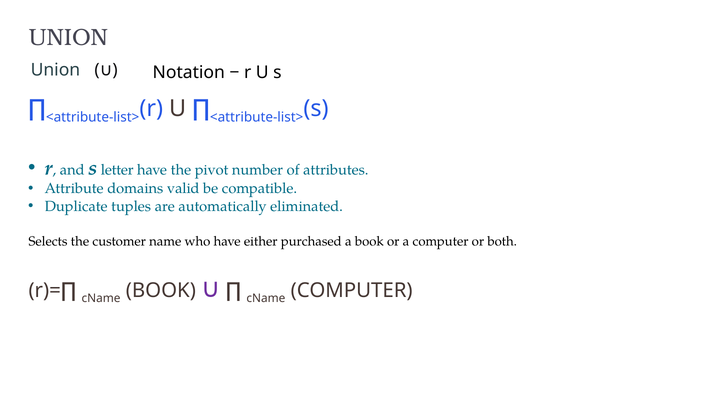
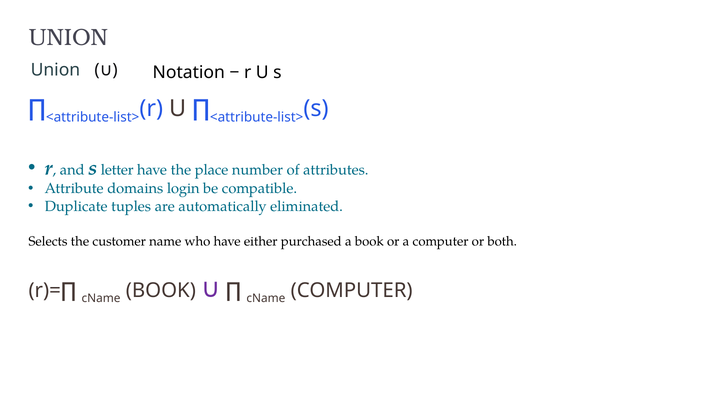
pivot: pivot -> place
valid: valid -> login
